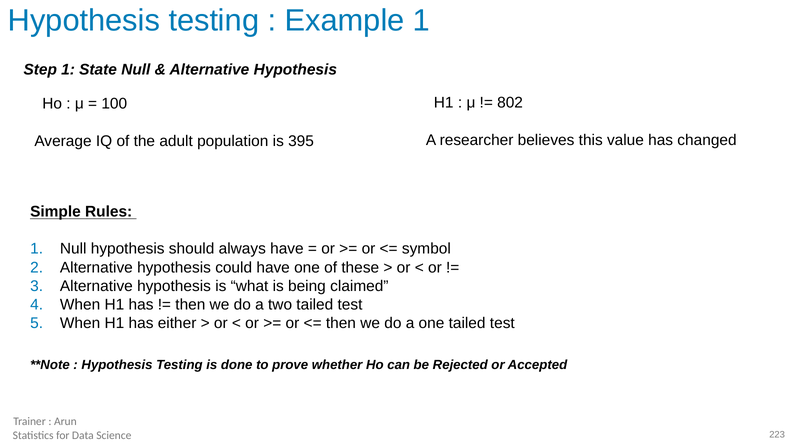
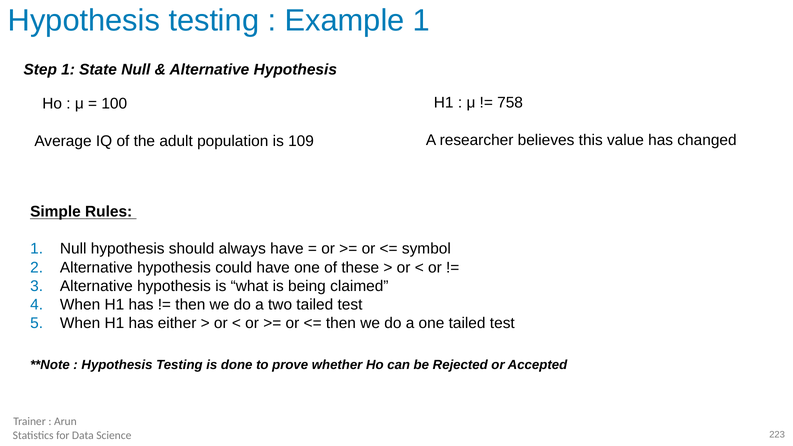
802: 802 -> 758
395: 395 -> 109
